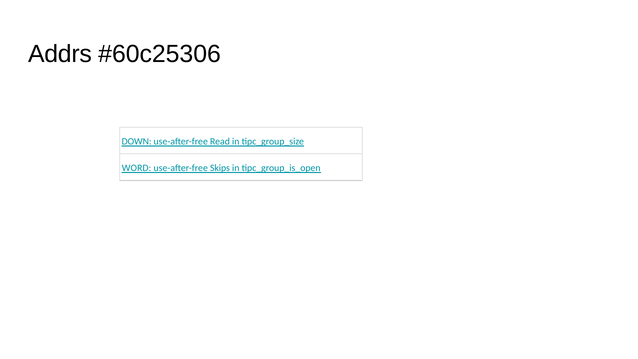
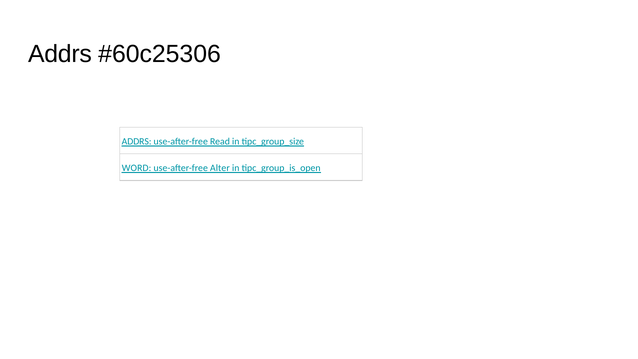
DOWN at (137, 142): DOWN -> ADDRS
Skips: Skips -> Alter
